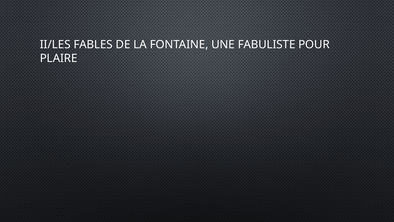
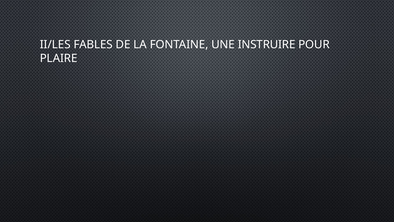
FABULISTE: FABULISTE -> INSTRUIRE
